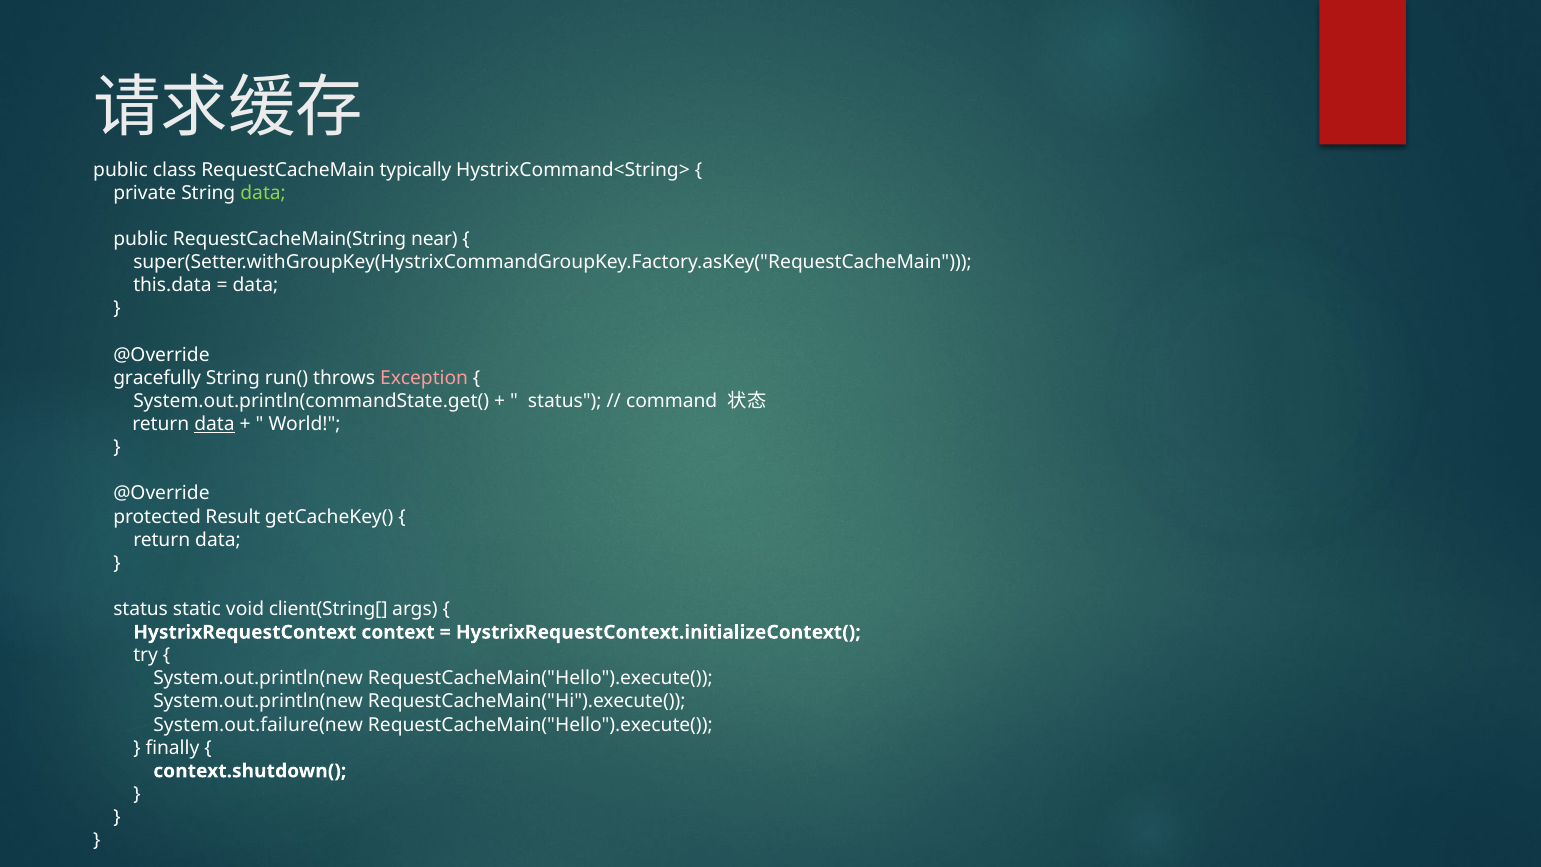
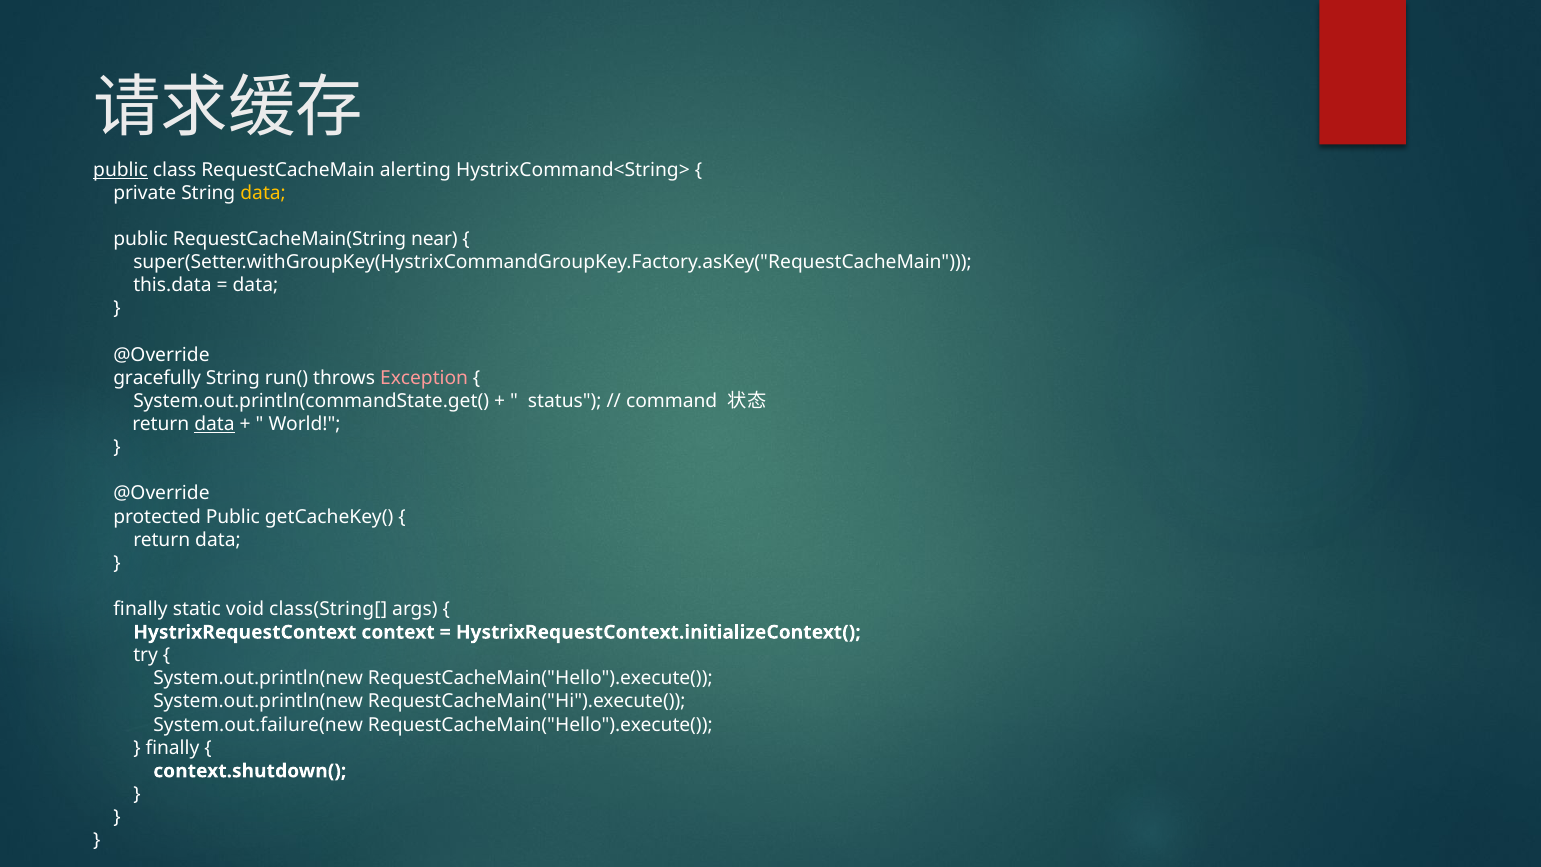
public at (121, 170) underline: none -> present
typically: typically -> alerting
data at (263, 193) colour: light green -> yellow
protected Result: Result -> Public
status at (141, 609): status -> finally
client(String[: client(String[ -> class(String[
